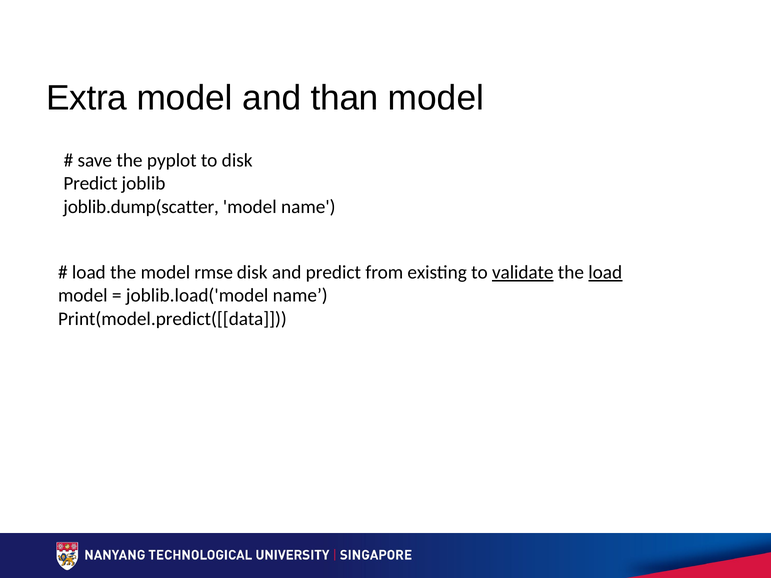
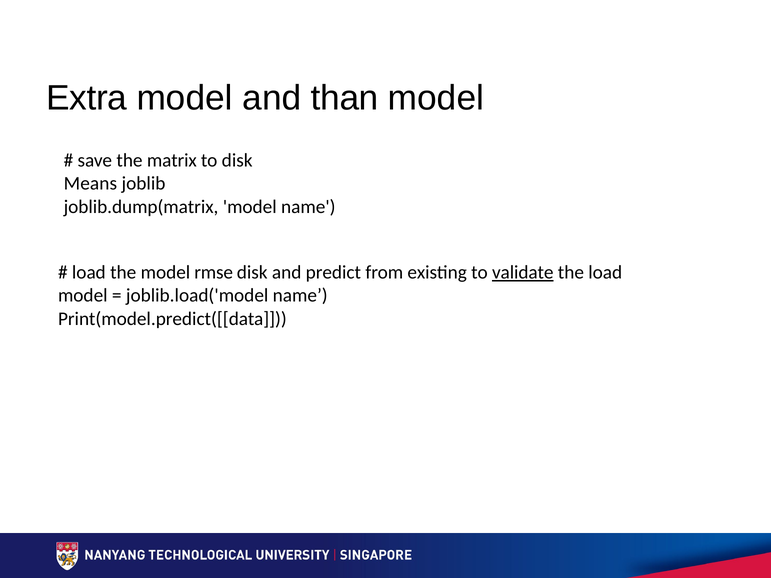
pyplot: pyplot -> matrix
Predict at (91, 184): Predict -> Means
joblib.dump(scatter: joblib.dump(scatter -> joblib.dump(matrix
load at (605, 273) underline: present -> none
